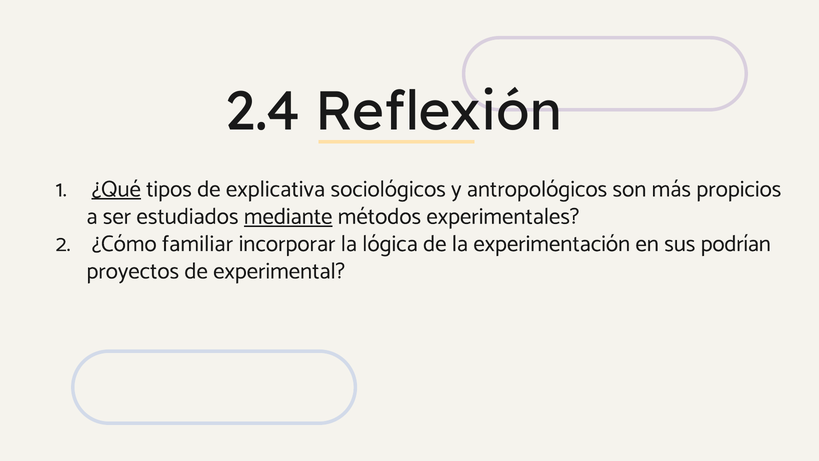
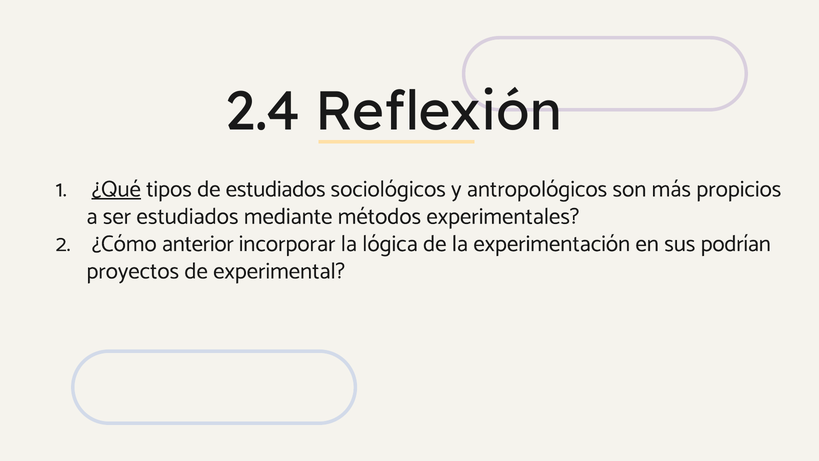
de explicativa: explicativa -> estudiados
mediante underline: present -> none
familiar: familiar -> anterior
